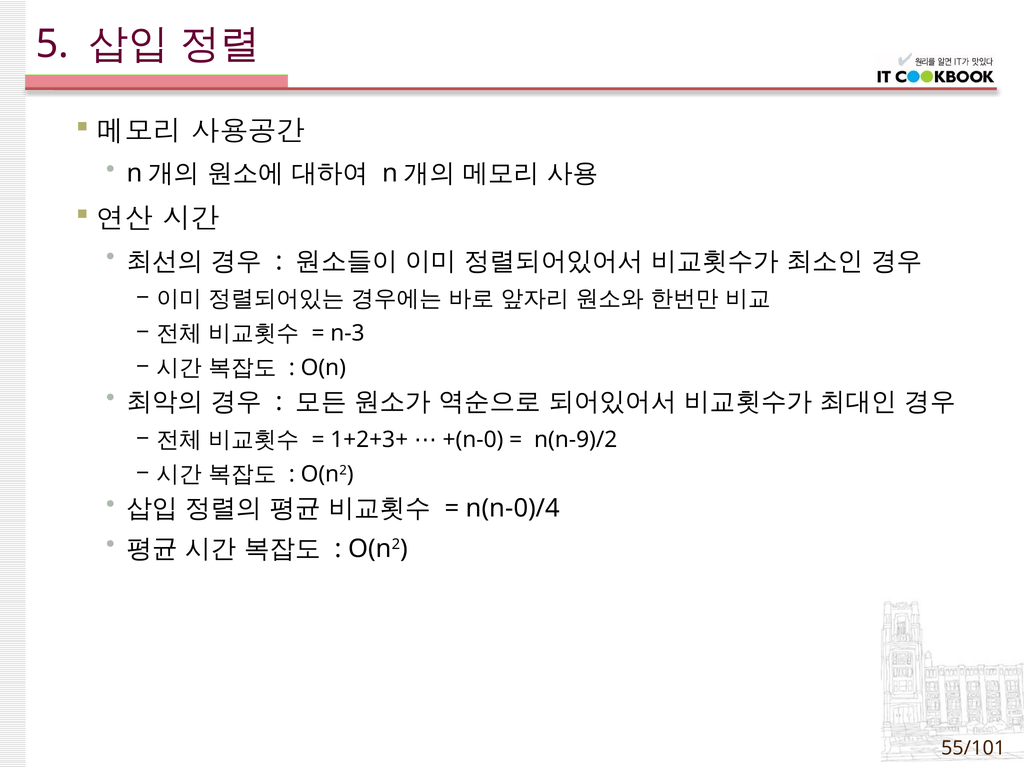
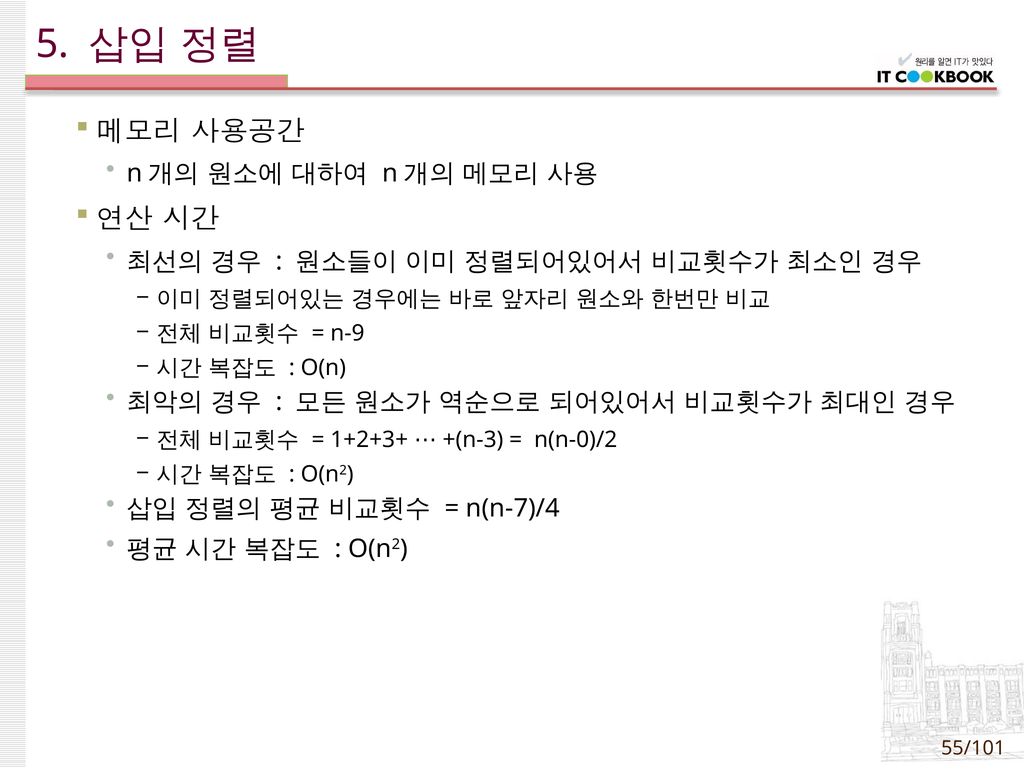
n-3: n-3 -> n-9
+(n-0: +(n-0 -> +(n-3
n(n-9)/2: n(n-9)/2 -> n(n-0)/2
n(n-0)/4: n(n-0)/4 -> n(n-7)/4
